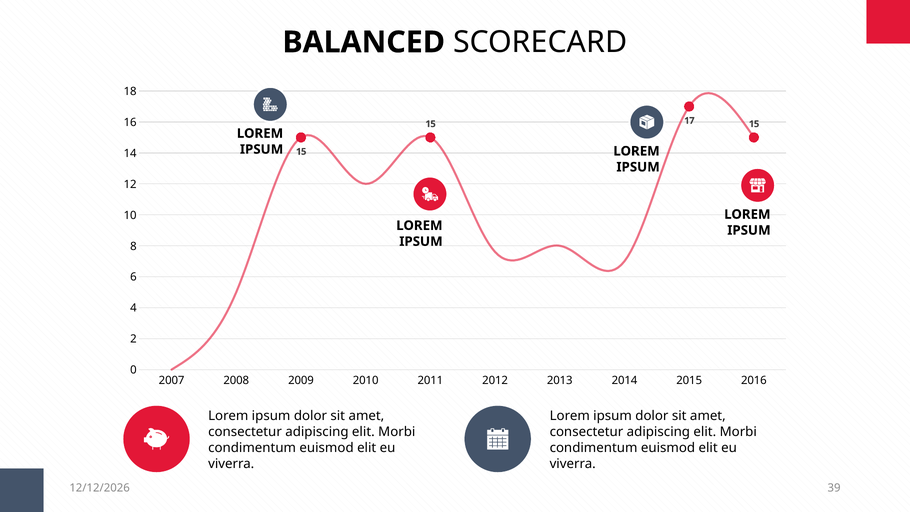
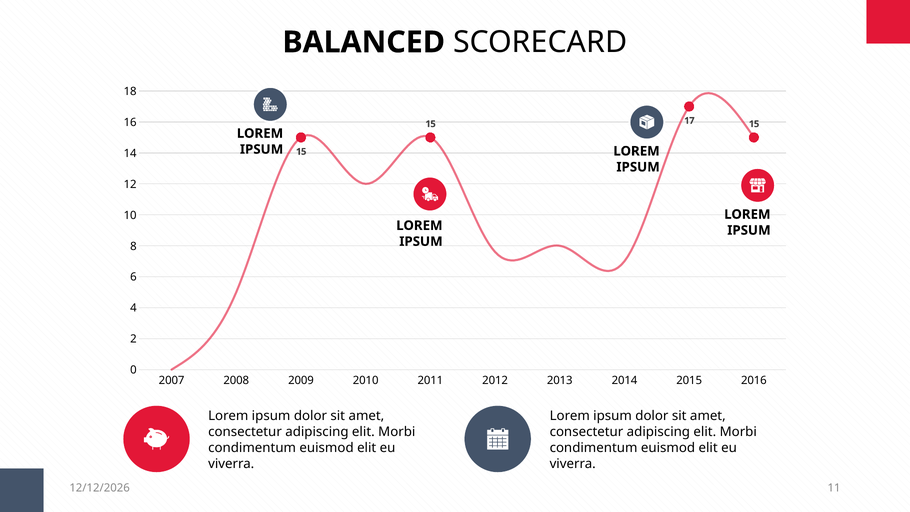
39: 39 -> 11
